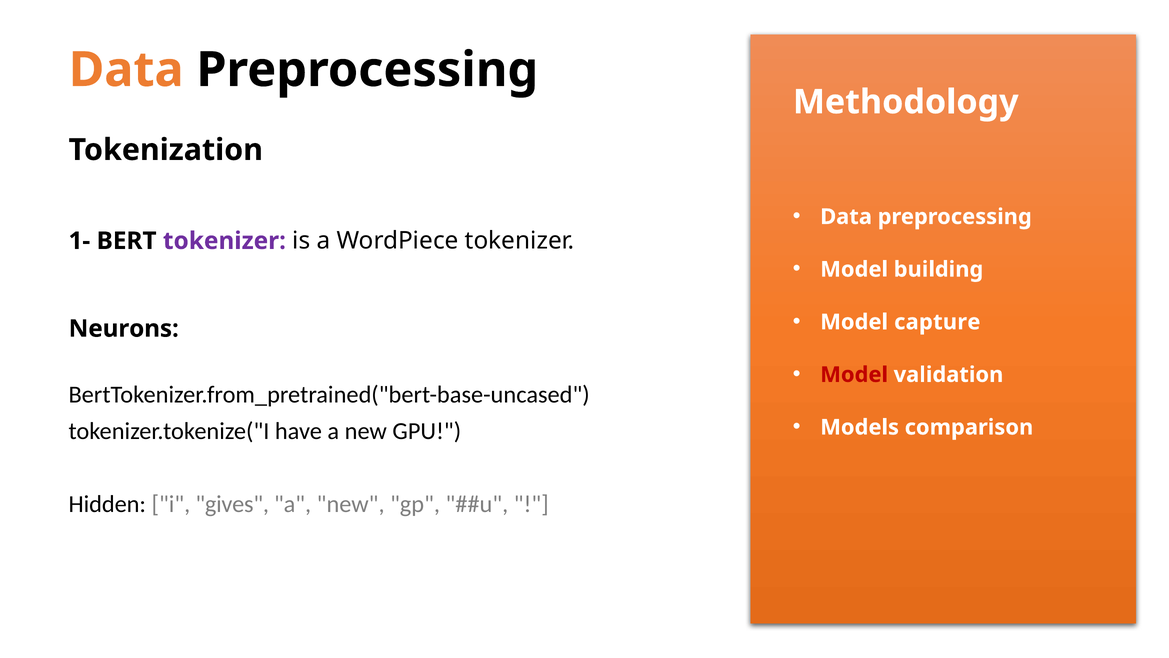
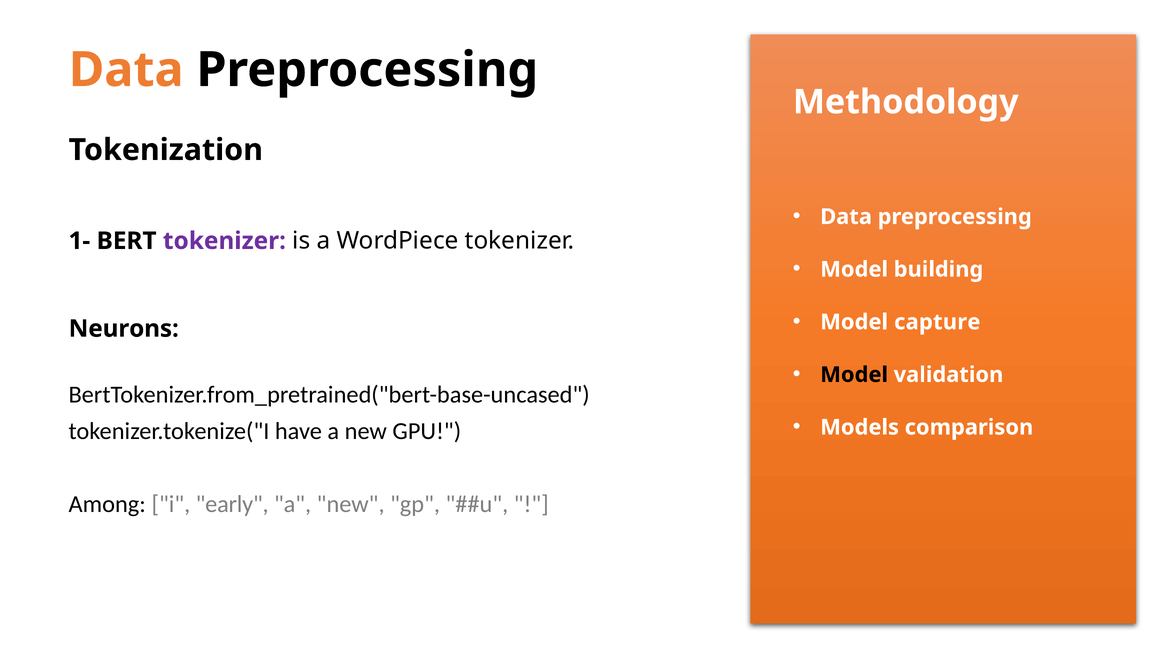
Model at (854, 375) colour: red -> black
Hidden: Hidden -> Among
gives: gives -> early
